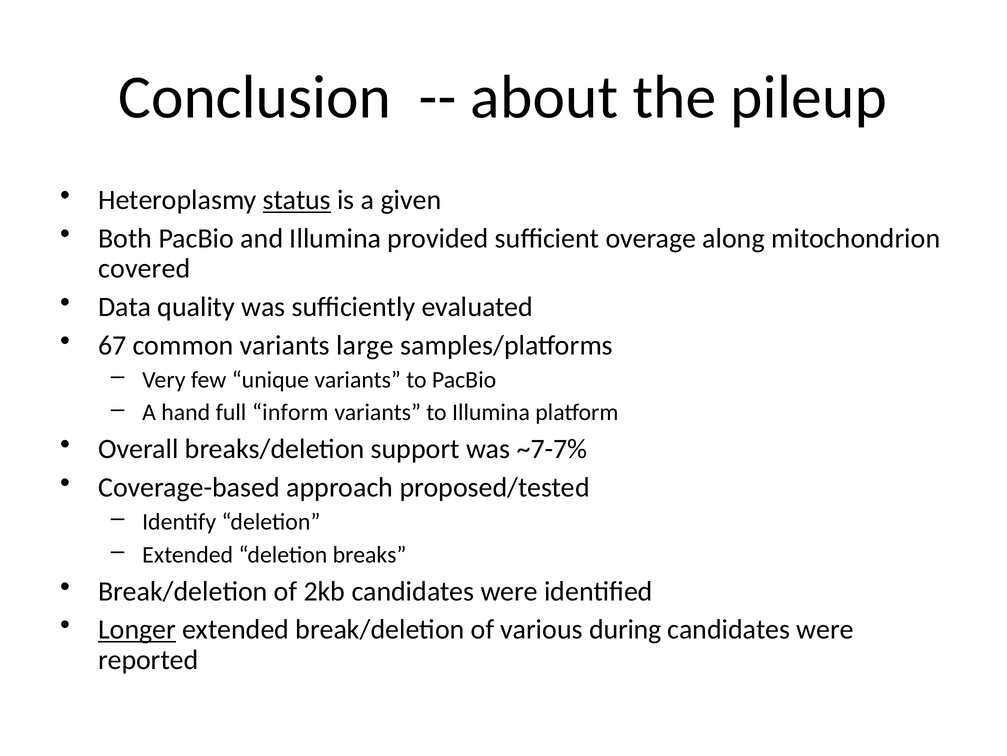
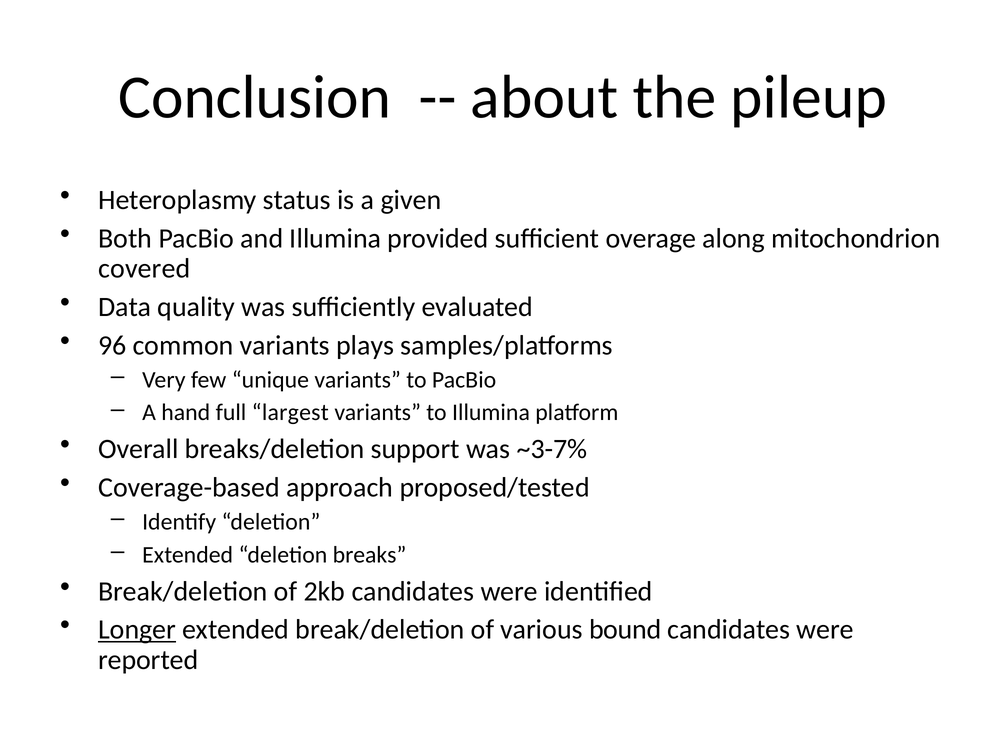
status underline: present -> none
67: 67 -> 96
large: large -> plays
inform: inform -> largest
~7-7%: ~7-7% -> ~3-7%
during: during -> bound
